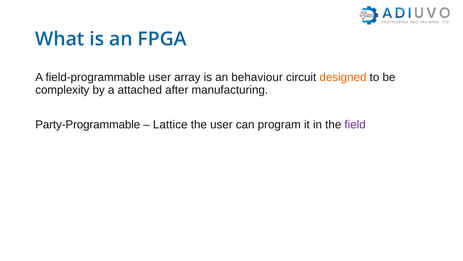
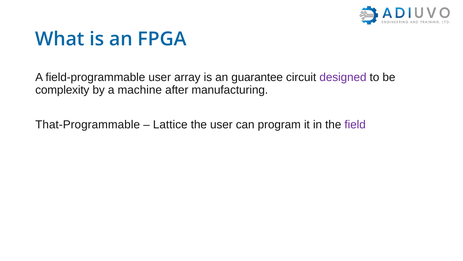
behaviour: behaviour -> guarantee
designed colour: orange -> purple
attached: attached -> machine
Party-Programmable: Party-Programmable -> That-Programmable
